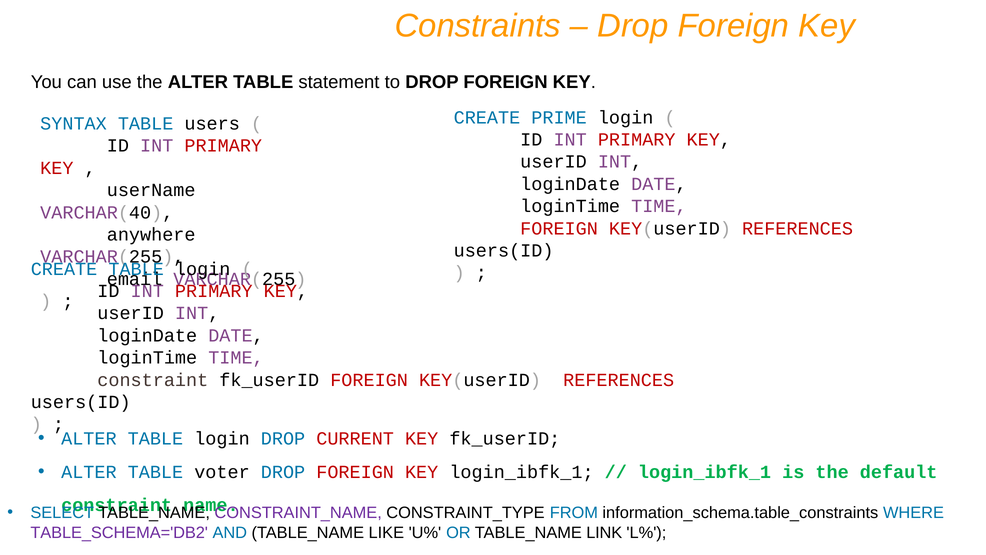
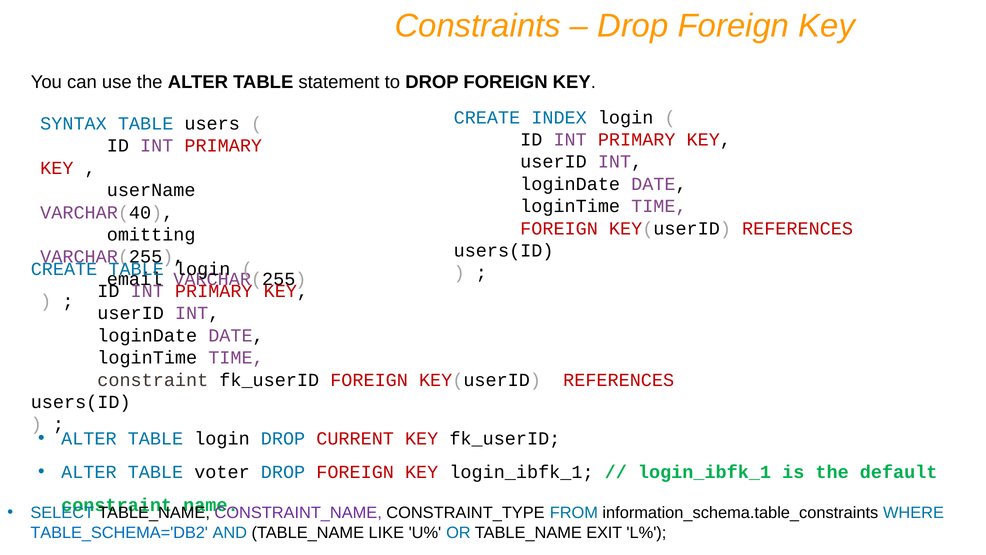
PRIME: PRIME -> INDEX
anywhere: anywhere -> omitting
TABLE_SCHEMA='DB2 colour: purple -> blue
LINK: LINK -> EXIT
